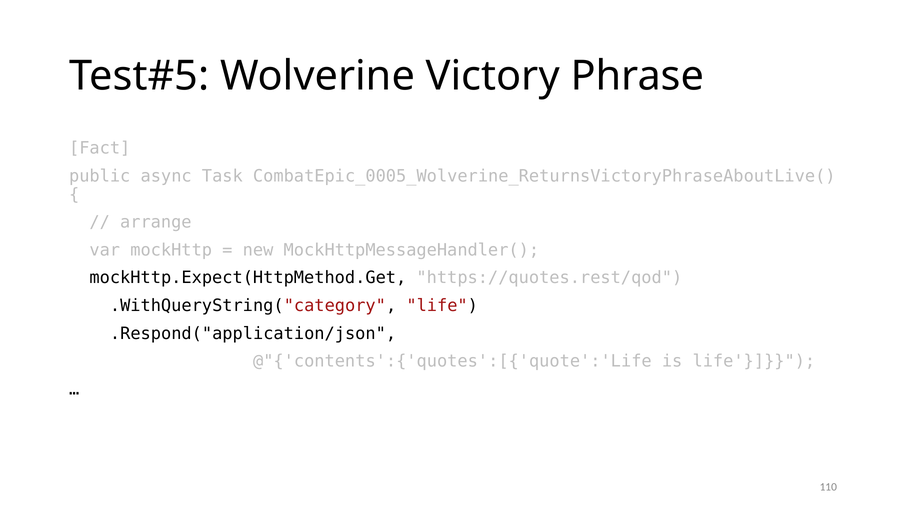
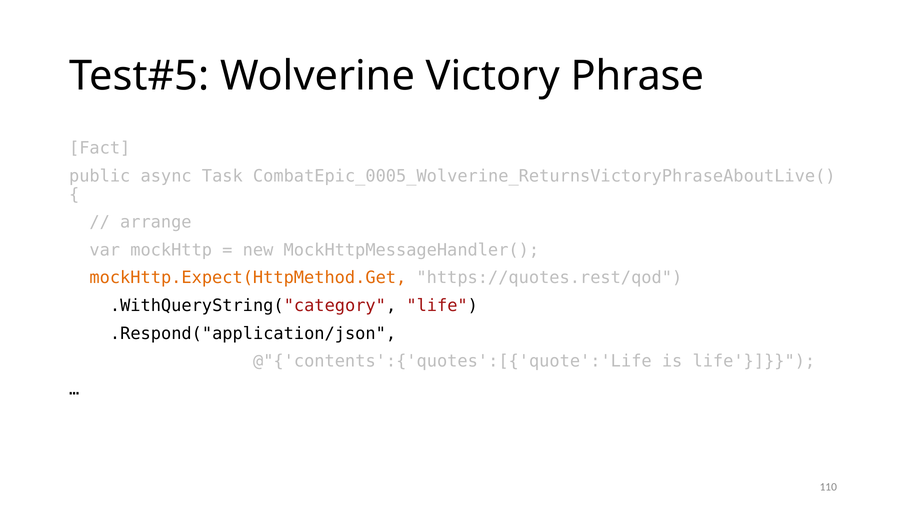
mockHttp.Expect(HttpMethod.Get colour: black -> orange
